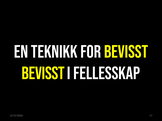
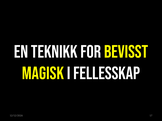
BEVISST at (43, 74): BEVISST -> MAGISK
